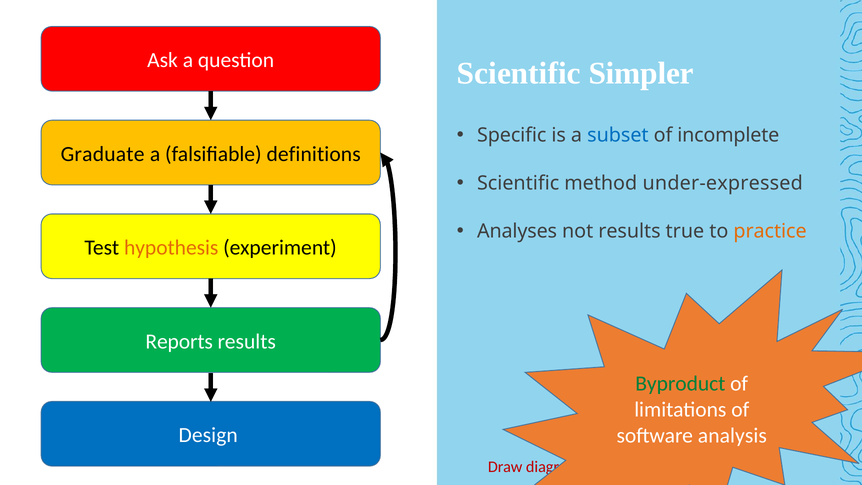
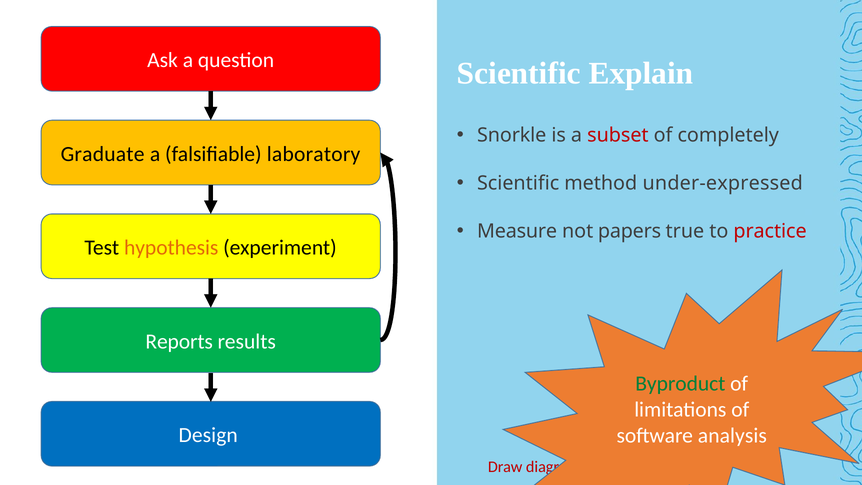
Simpler: Simpler -> Explain
Specific: Specific -> Snorkle
subset colour: blue -> red
incomplete: incomplete -> completely
definitions: definitions -> laboratory
Analyses: Analyses -> Measure
not results: results -> papers
practice colour: orange -> red
